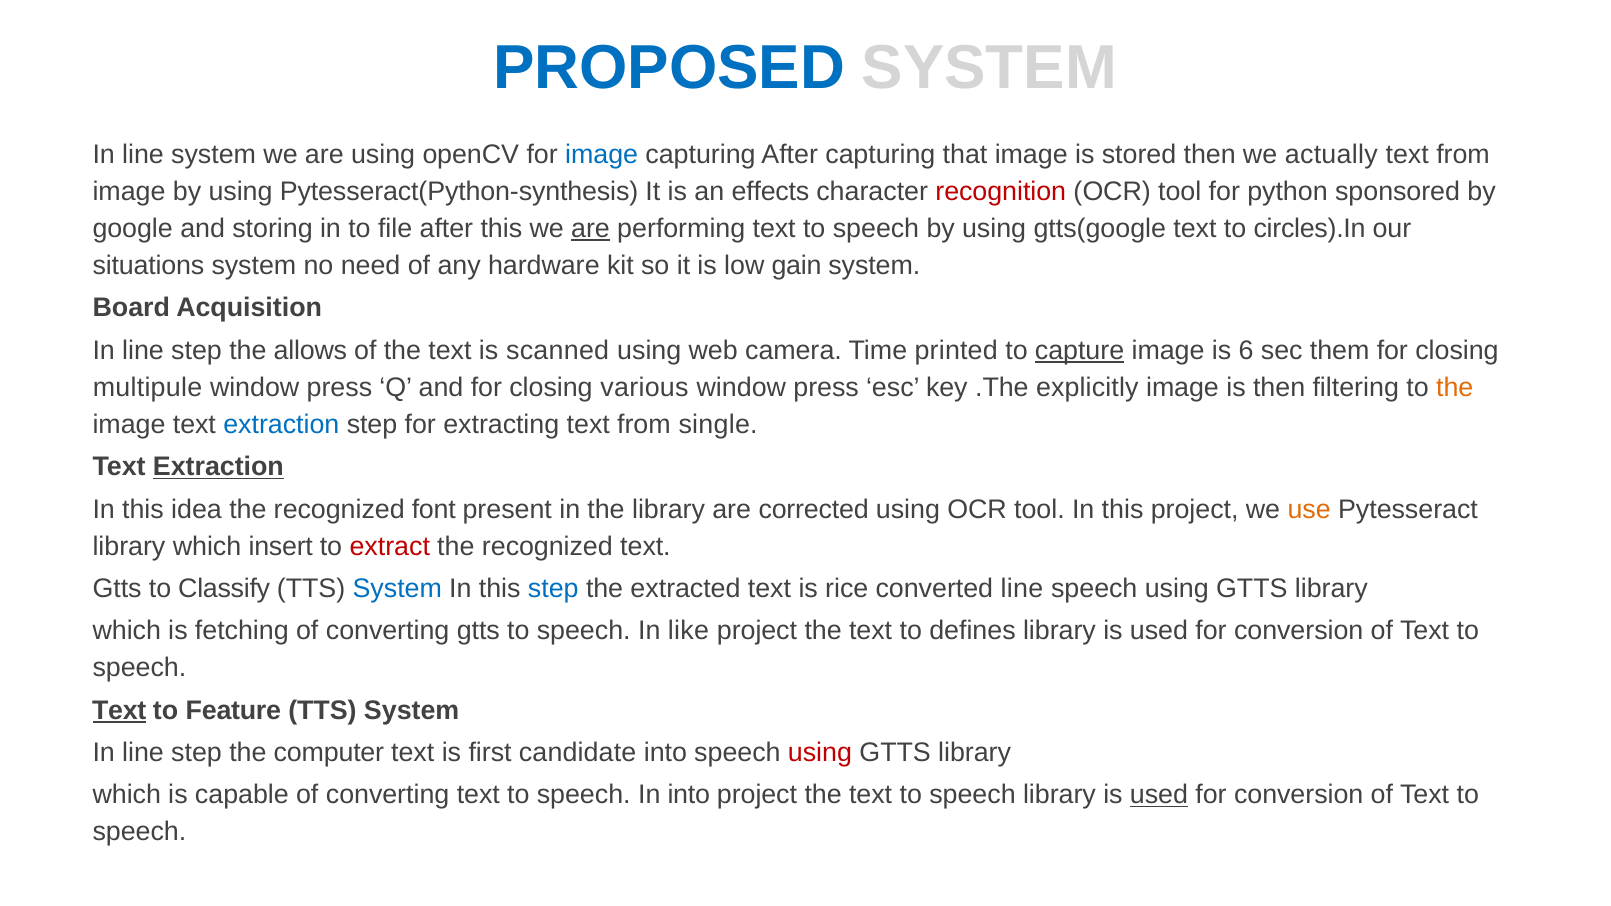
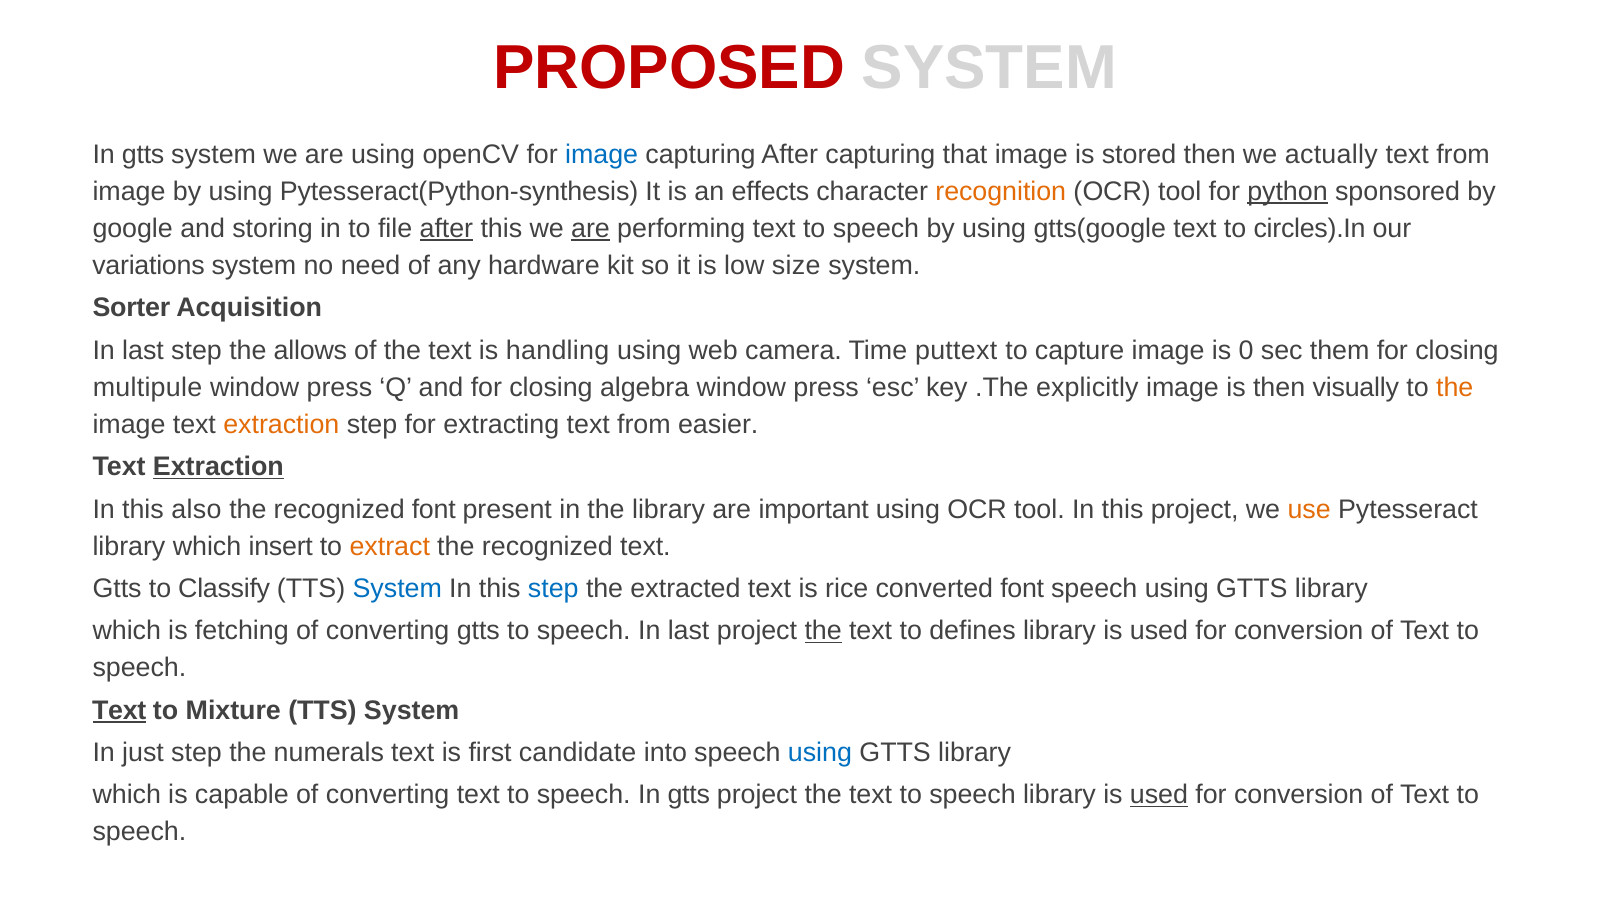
PROPOSED colour: blue -> red
line at (143, 155): line -> gtts
recognition colour: red -> orange
python underline: none -> present
after at (446, 229) underline: none -> present
situations: situations -> variations
gain: gain -> size
Board: Board -> Sorter
line at (143, 350): line -> last
scanned: scanned -> handling
printed: printed -> puttext
capture underline: present -> none
6: 6 -> 0
various: various -> algebra
filtering: filtering -> visually
extraction at (281, 424) colour: blue -> orange
single: single -> easier
idea: idea -> also
corrected: corrected -> important
extract colour: red -> orange
converted line: line -> font
speech In like: like -> last
the at (823, 631) underline: none -> present
Feature: Feature -> Mixture
line at (143, 753): line -> just
computer: computer -> numerals
using at (820, 753) colour: red -> blue
speech In into: into -> gtts
